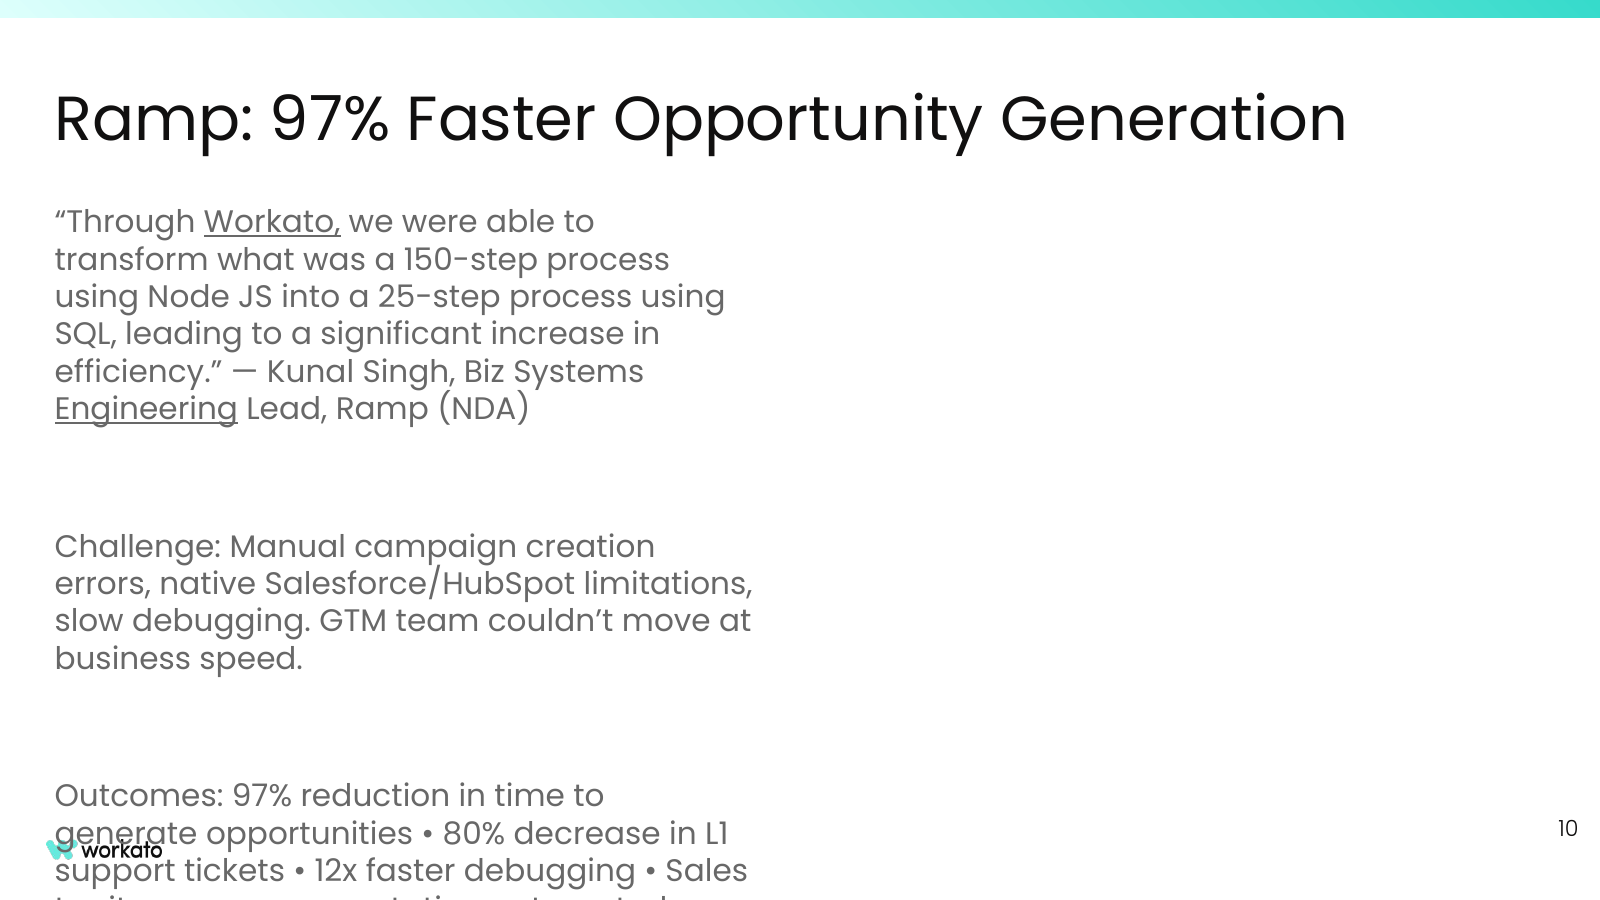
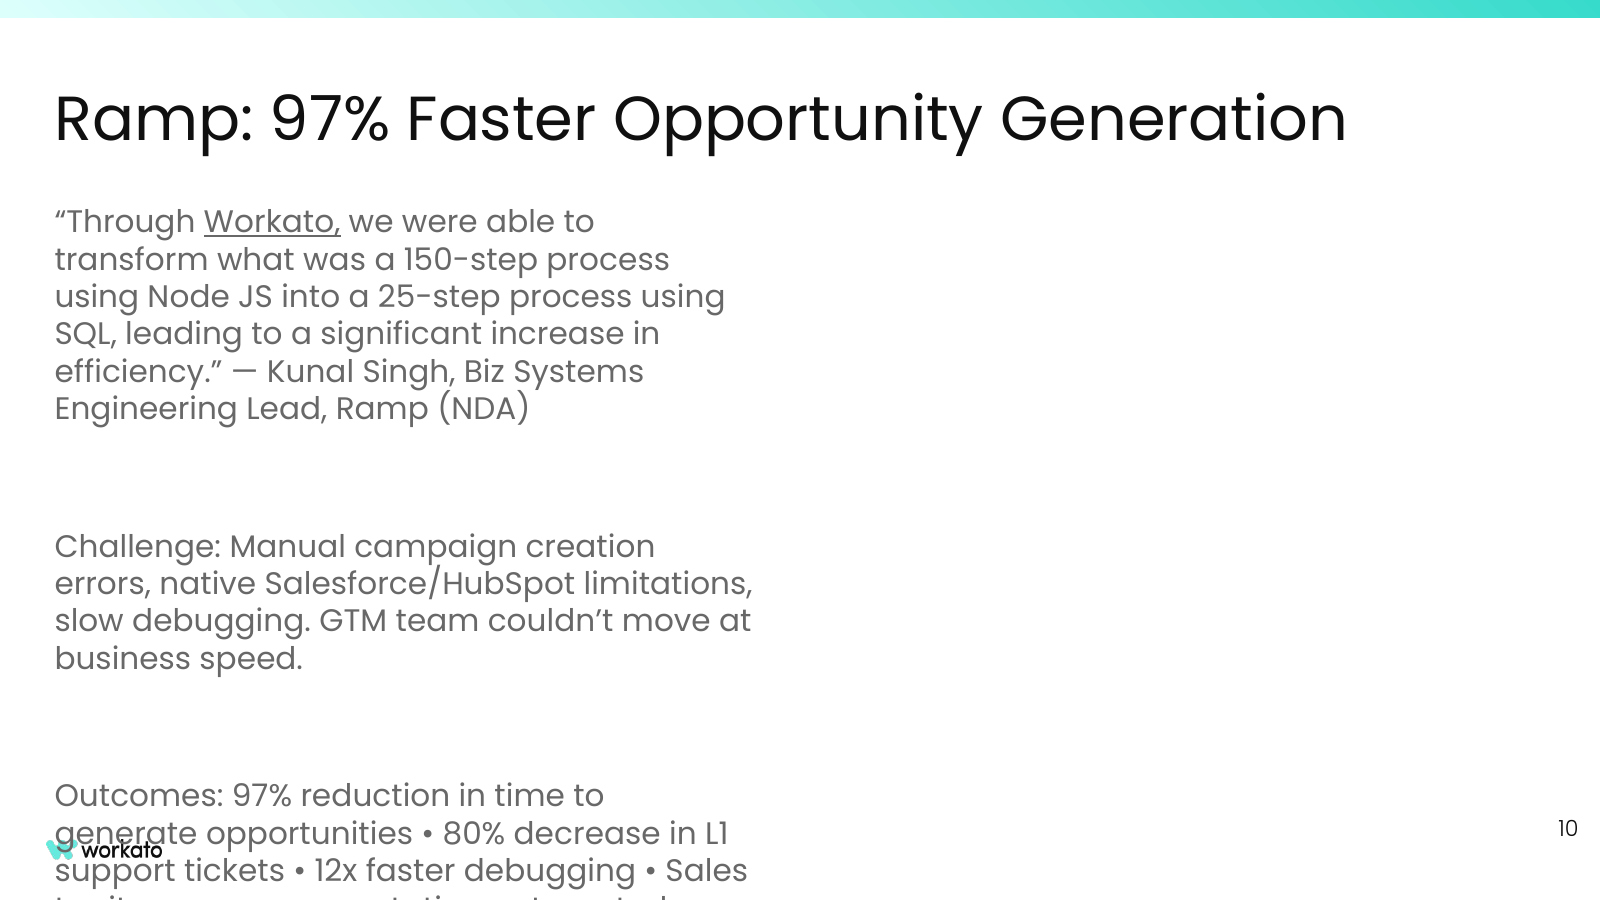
Engineering underline: present -> none
